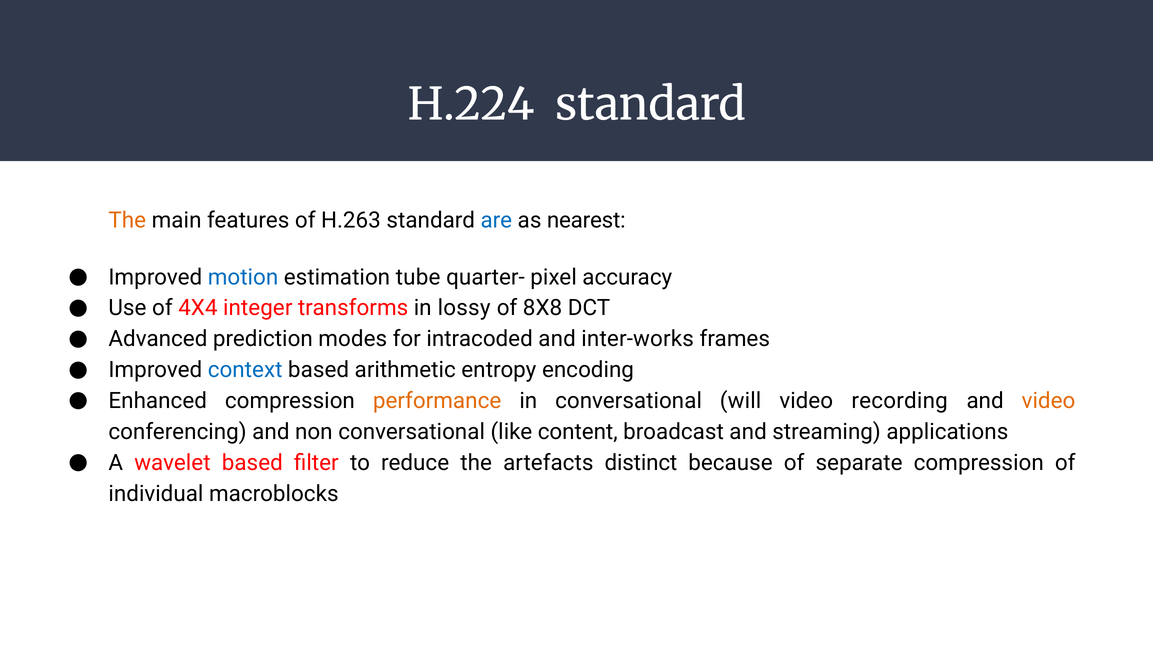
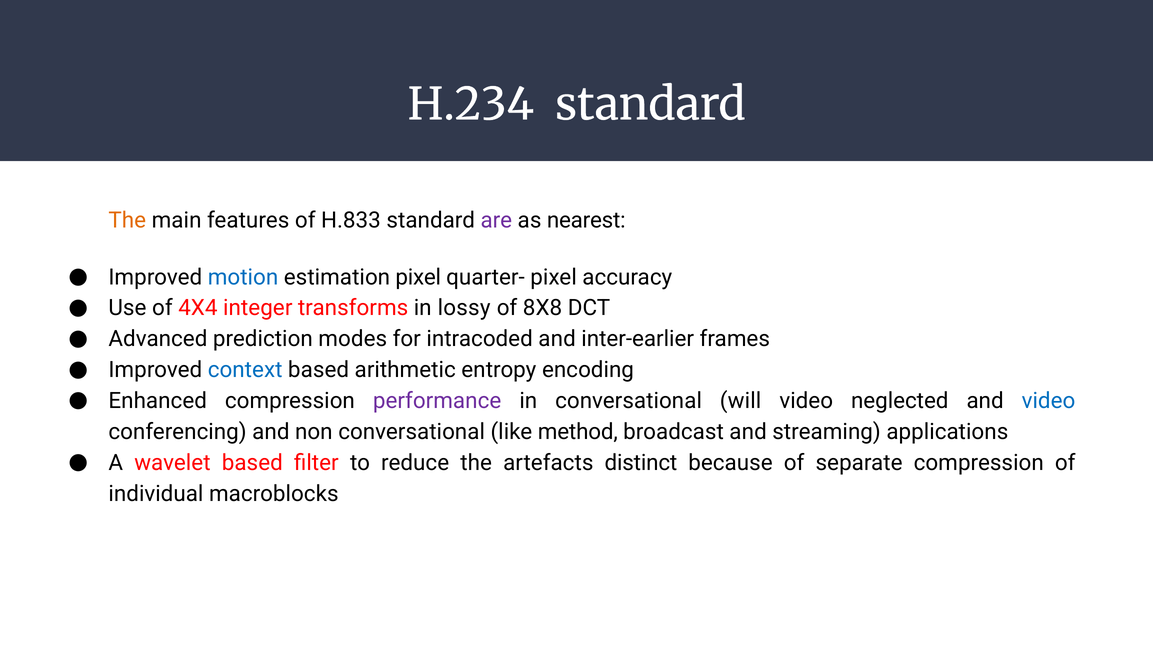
H.224: H.224 -> H.234
H.263: H.263 -> H.833
are colour: blue -> purple
estimation tube: tube -> pixel
inter-works: inter-works -> inter-earlier
performance colour: orange -> purple
recording: recording -> neglected
video at (1048, 401) colour: orange -> blue
content: content -> method
